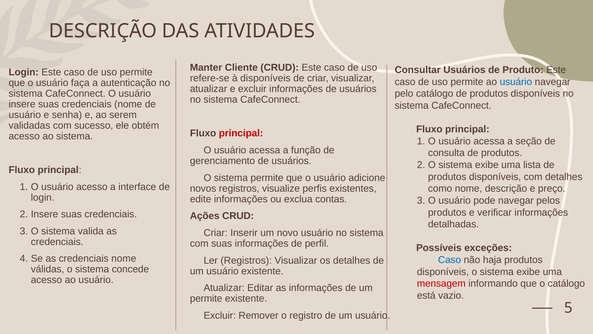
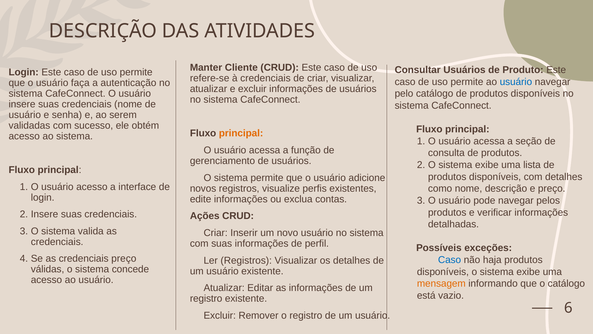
à disponíveis: disponíveis -> credenciais
principal at (241, 133) colour: red -> orange
as credenciais nome: nome -> preço
mensagem colour: red -> orange
permite at (206, 298): permite -> registro
5: 5 -> 6
